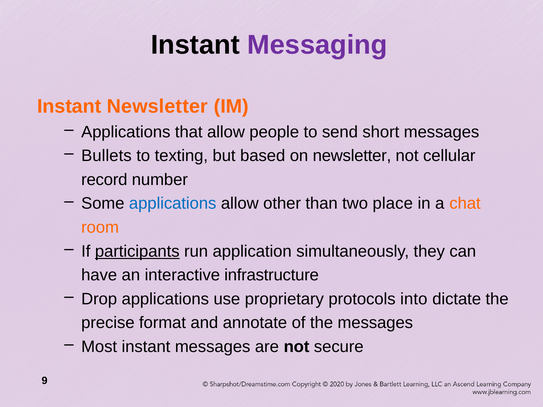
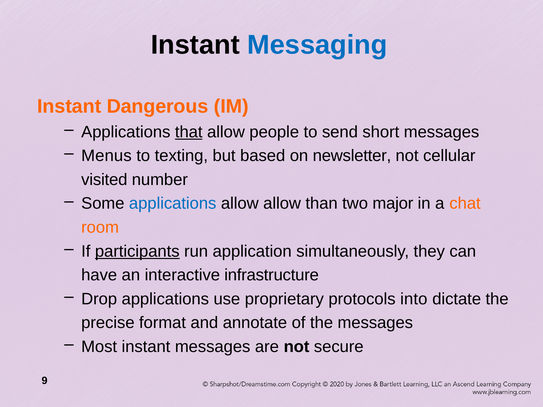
Messaging colour: purple -> blue
Instant Newsletter: Newsletter -> Dangerous
that underline: none -> present
Bullets: Bullets -> Menus
record: record -> visited
allow other: other -> allow
place: place -> major
